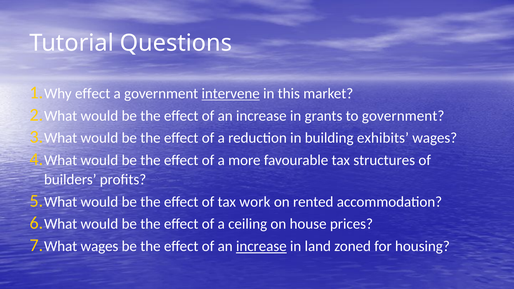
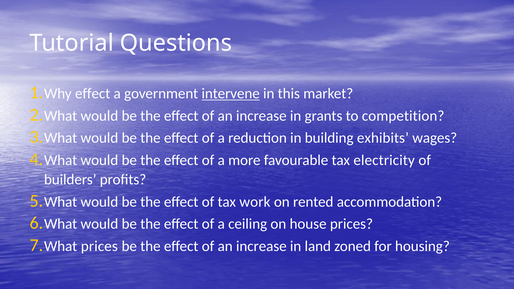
to government: government -> competition
structures: structures -> electricity
What wages: wages -> prices
increase at (261, 246) underline: present -> none
